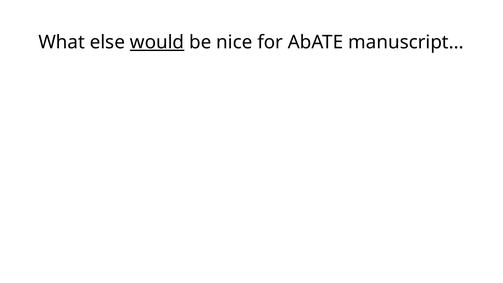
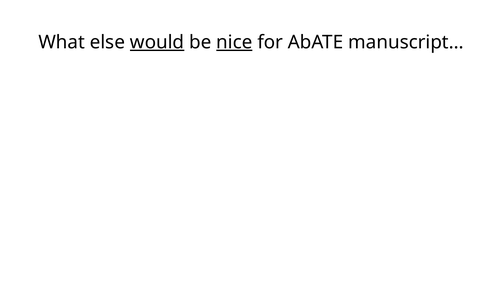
nice underline: none -> present
